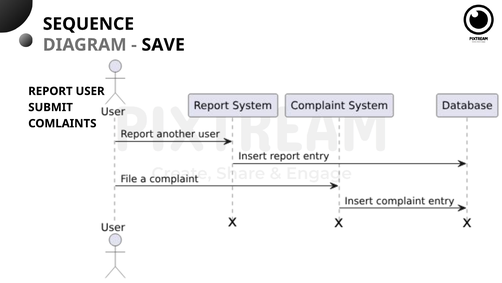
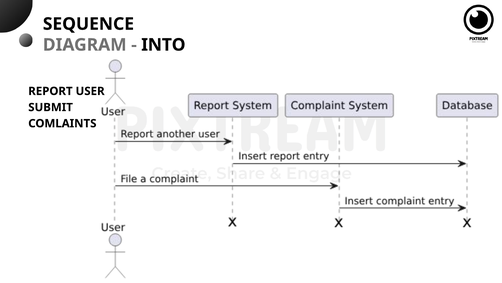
SAVE: SAVE -> INTO
